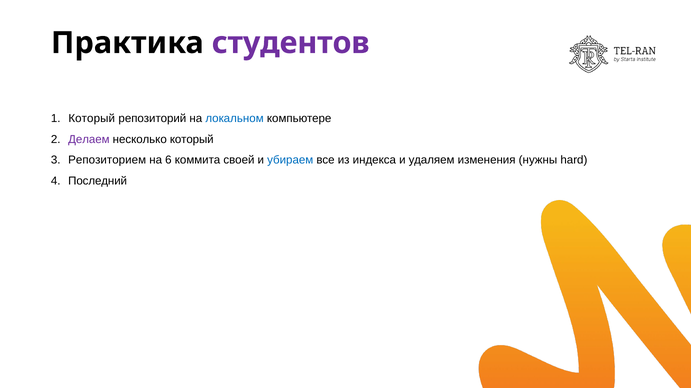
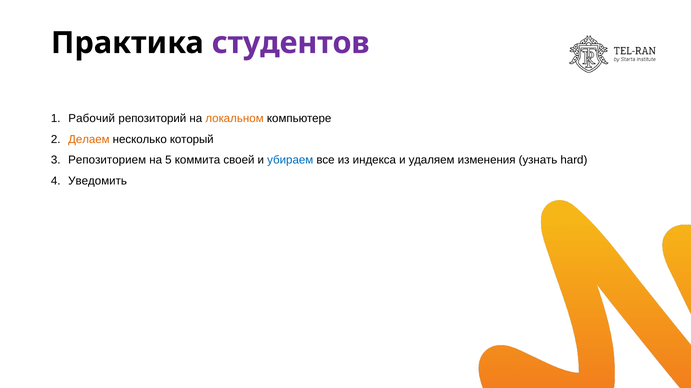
Который at (92, 119): Который -> Рабочий
локальном colour: blue -> orange
Делаем colour: purple -> orange
6: 6 -> 5
нужны: нужны -> узнать
Последний: Последний -> Уведомить
